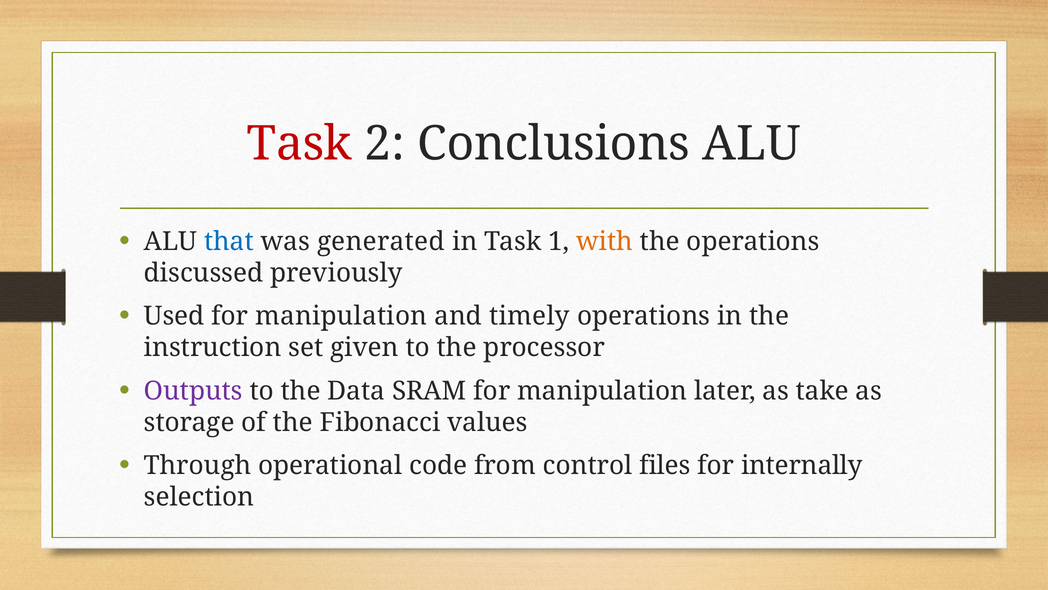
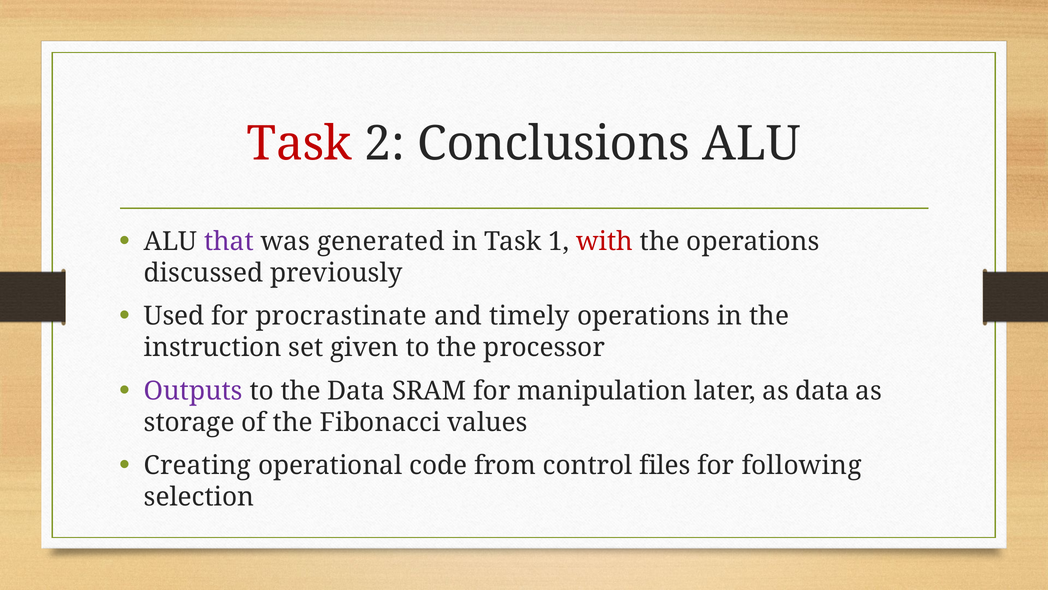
that colour: blue -> purple
with colour: orange -> red
Used for manipulation: manipulation -> procrastinate
as take: take -> data
Through: Through -> Creating
internally: internally -> following
